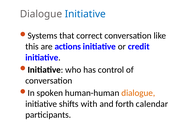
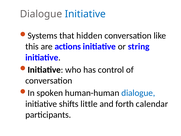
correct: correct -> hidden
credit: credit -> string
dialogue at (138, 93) colour: orange -> blue
with: with -> little
